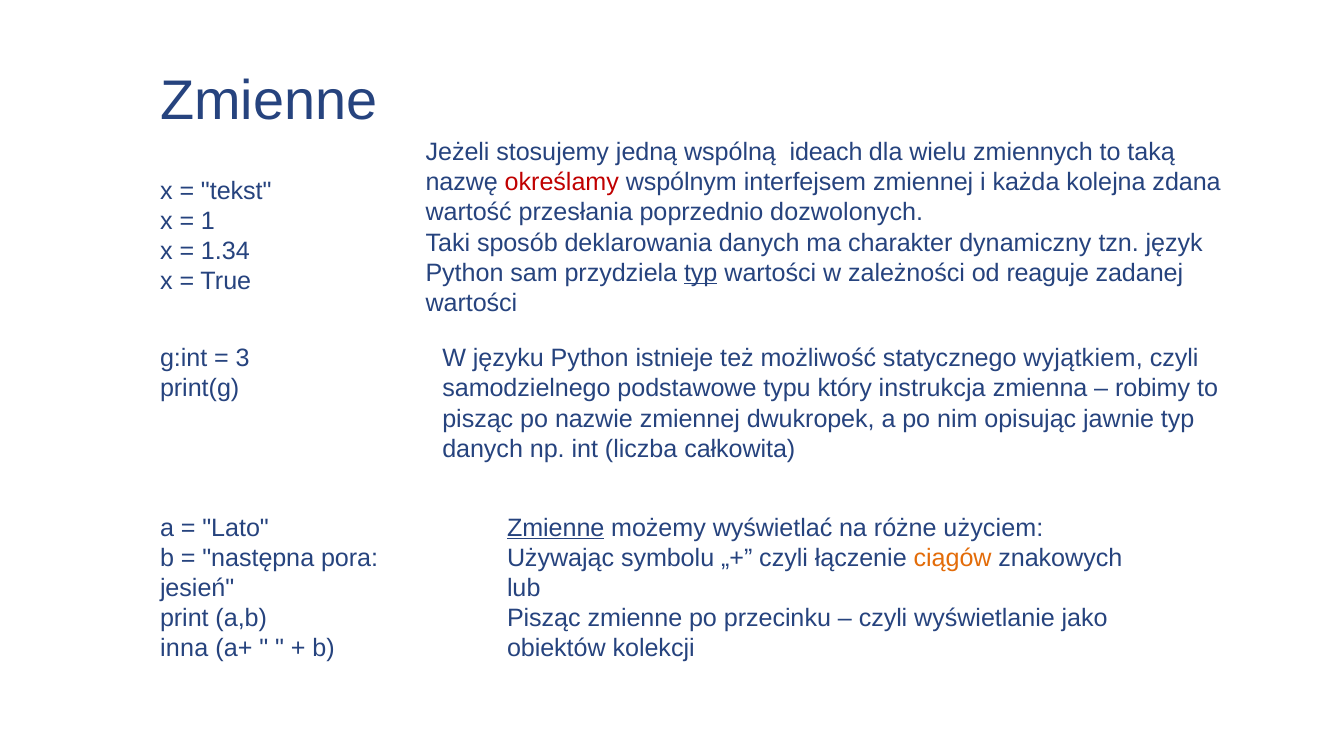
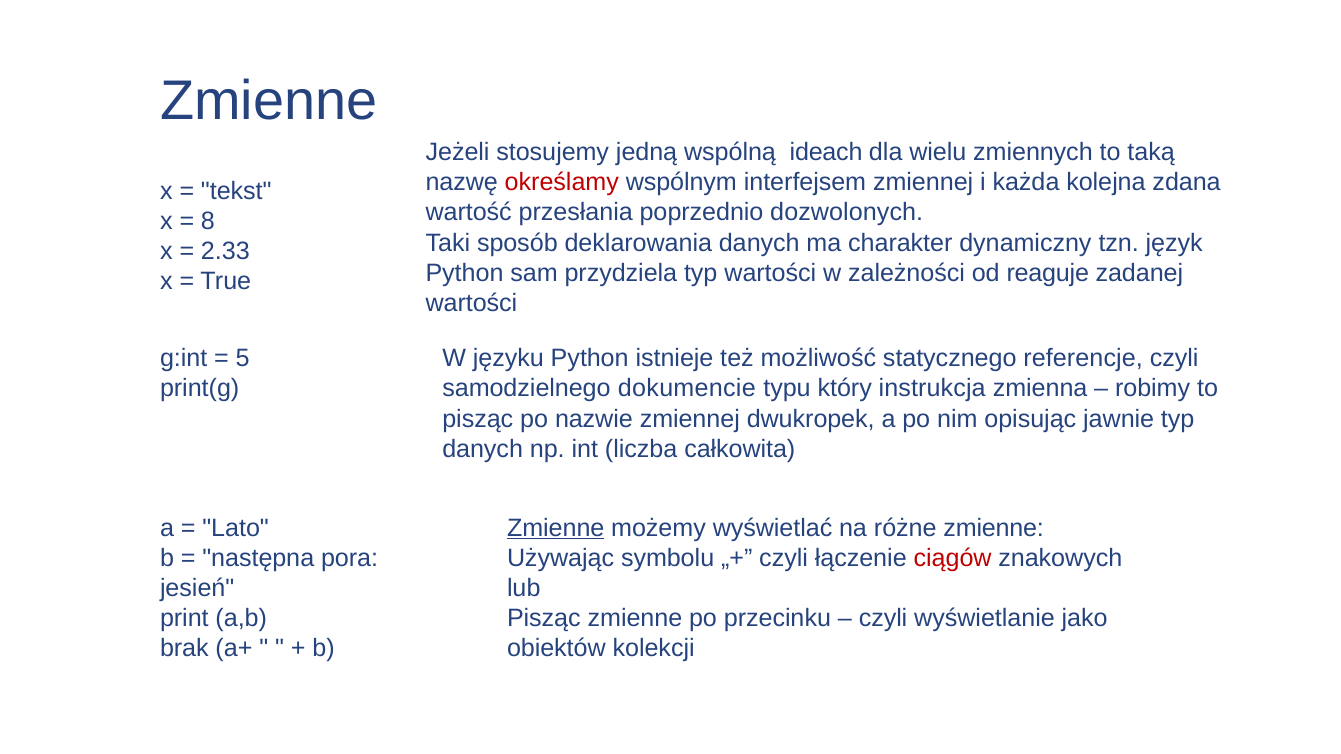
1: 1 -> 8
1.34: 1.34 -> 2.33
typ at (701, 273) underline: present -> none
3: 3 -> 5
wyjątkiem: wyjątkiem -> referencje
podstawowe: podstawowe -> dokumencie
różne użyciem: użyciem -> zmienne
ciągów colour: orange -> red
inna: inna -> brak
